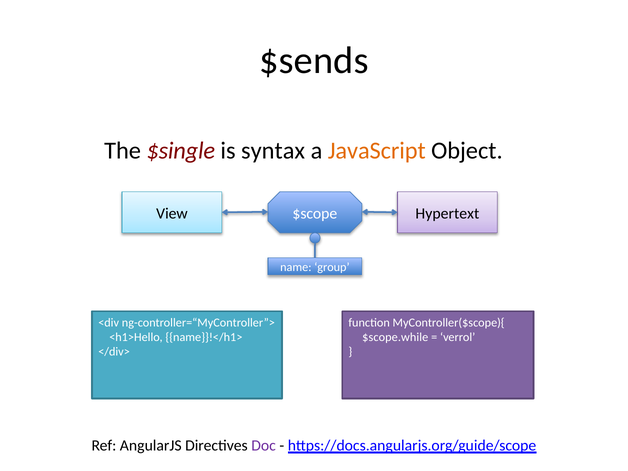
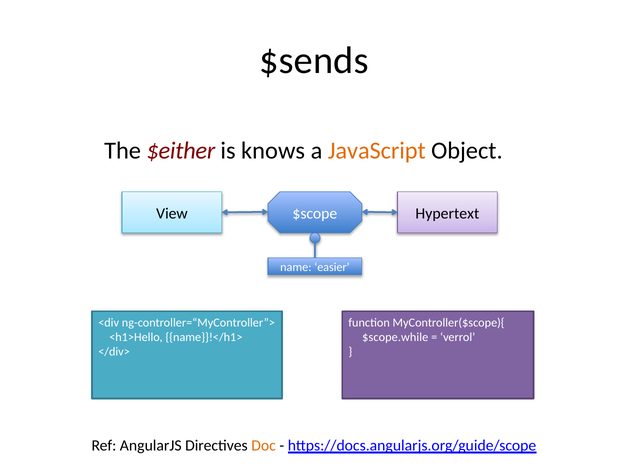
$single: $single -> $either
syntax: syntax -> knows
group: group -> easier
Doc colour: purple -> orange
